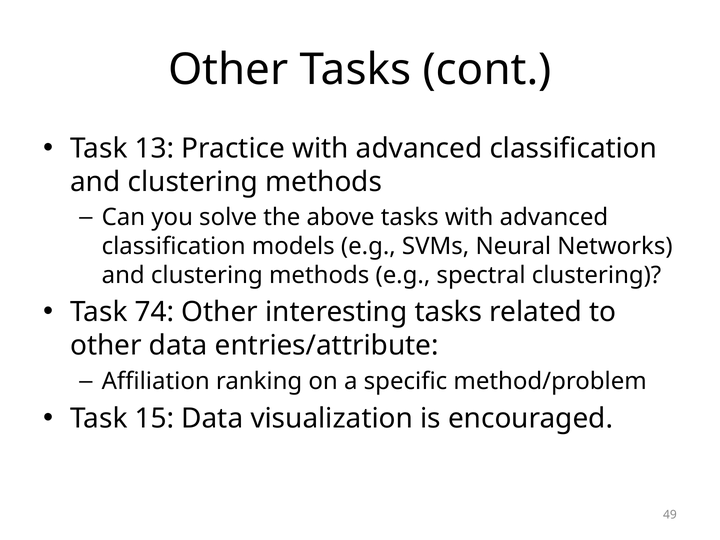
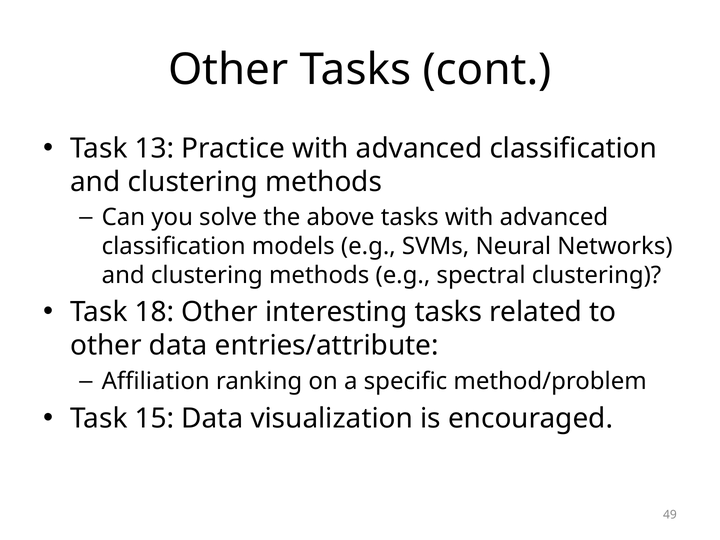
74: 74 -> 18
